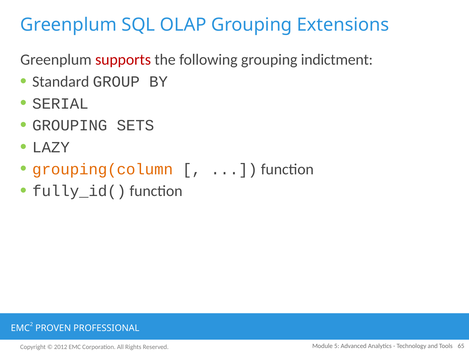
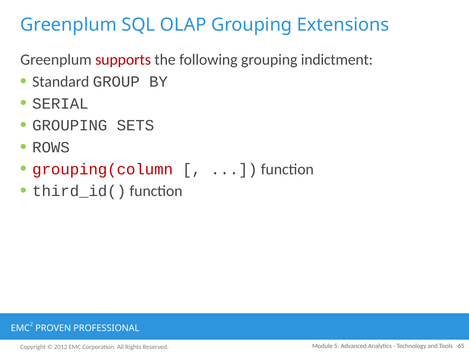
LAZY: LAZY -> ROWS
grouping(column colour: orange -> red
fully_id(: fully_id( -> third_id(
